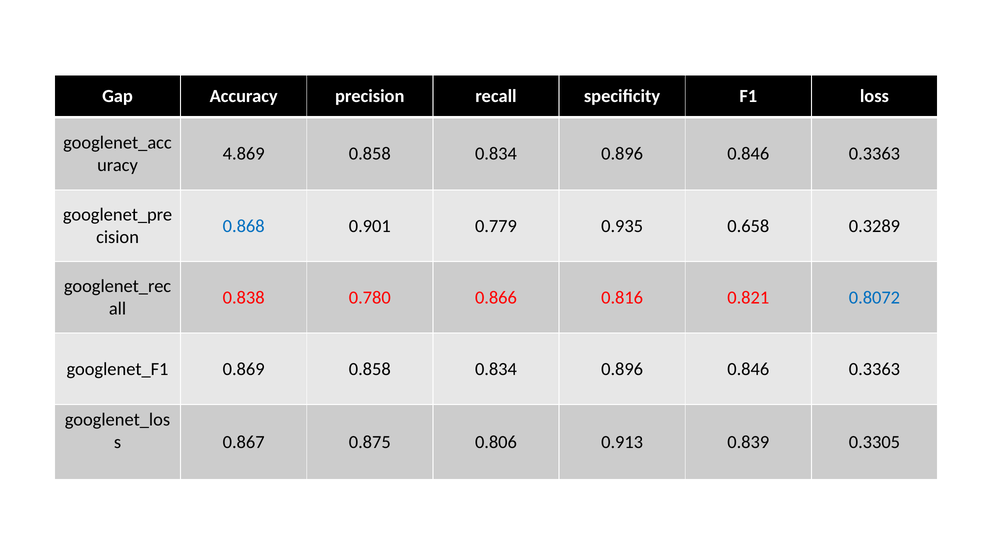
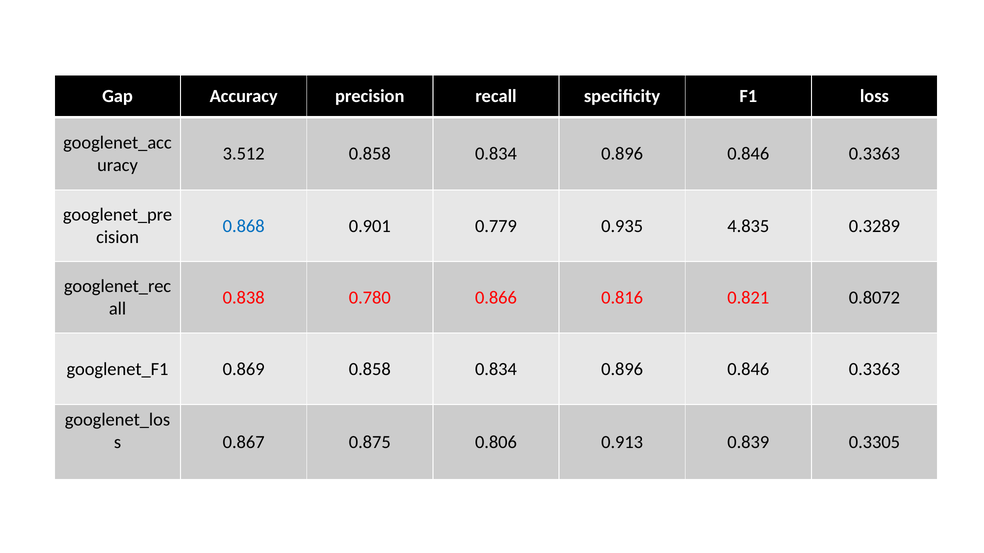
4.869: 4.869 -> 3.512
0.658: 0.658 -> 4.835
0.8072 colour: blue -> black
